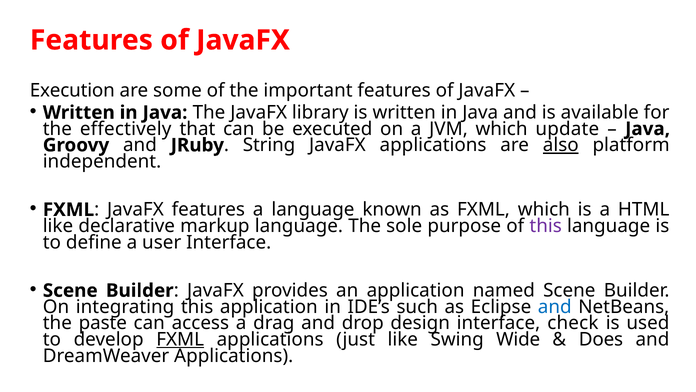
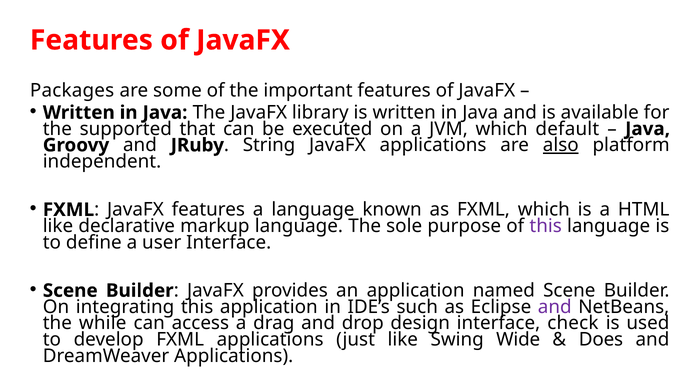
Execution: Execution -> Packages
effectively: effectively -> supported
update: update -> default
and at (555, 307) colour: blue -> purple
paste: paste -> while
FXML at (180, 339) underline: present -> none
